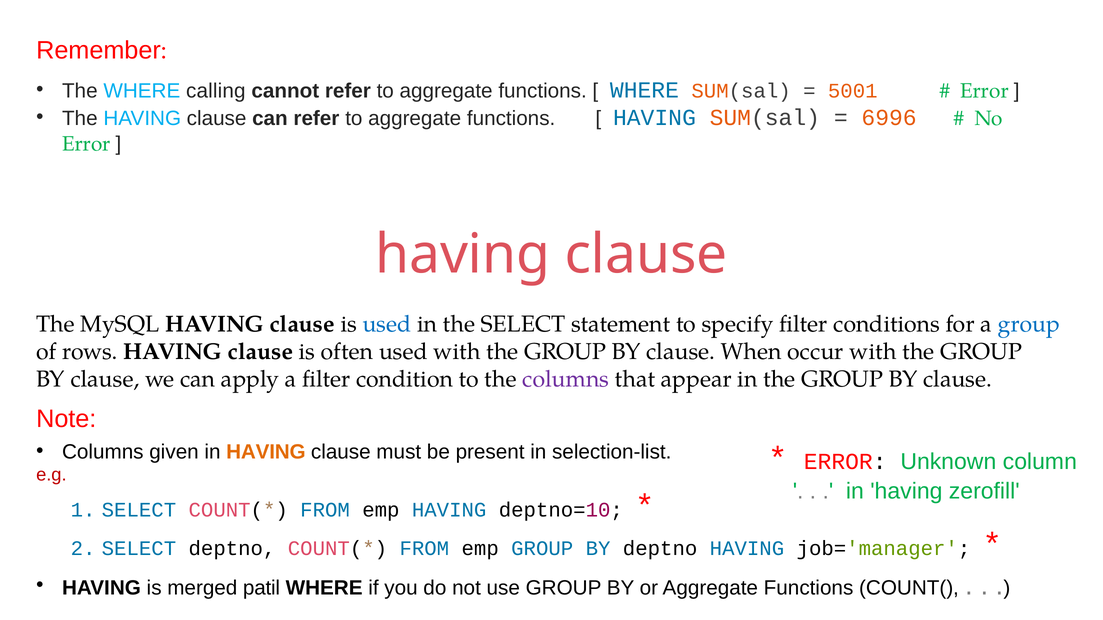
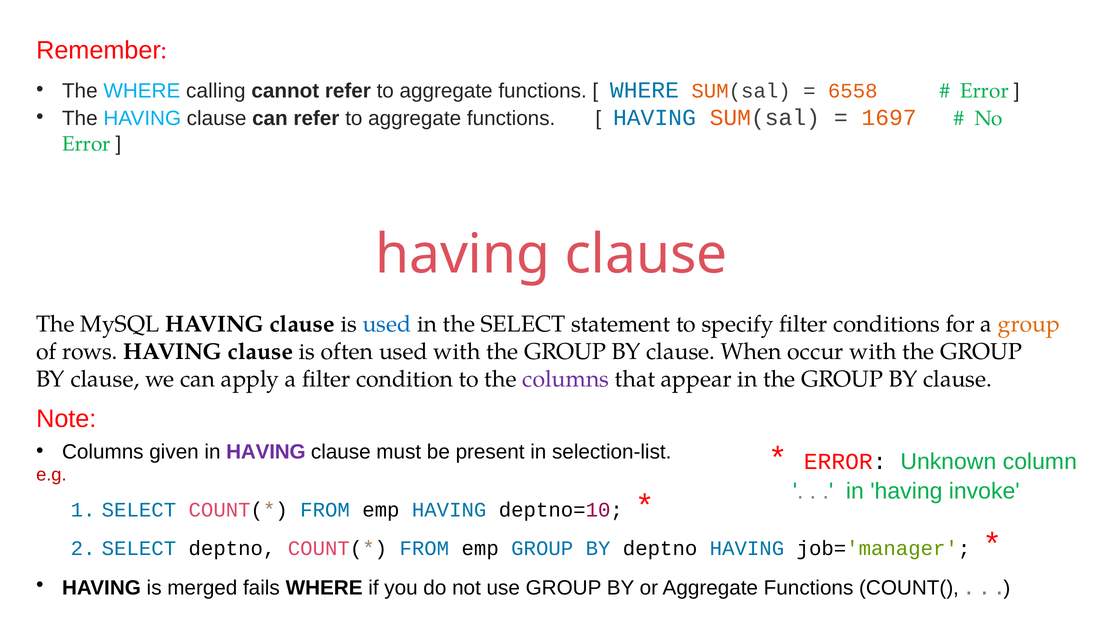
5001: 5001 -> 6558
6996: 6996 -> 1697
group at (1029, 324) colour: blue -> orange
HAVING at (266, 452) colour: orange -> purple
zerofill: zerofill -> invoke
patil: patil -> fails
